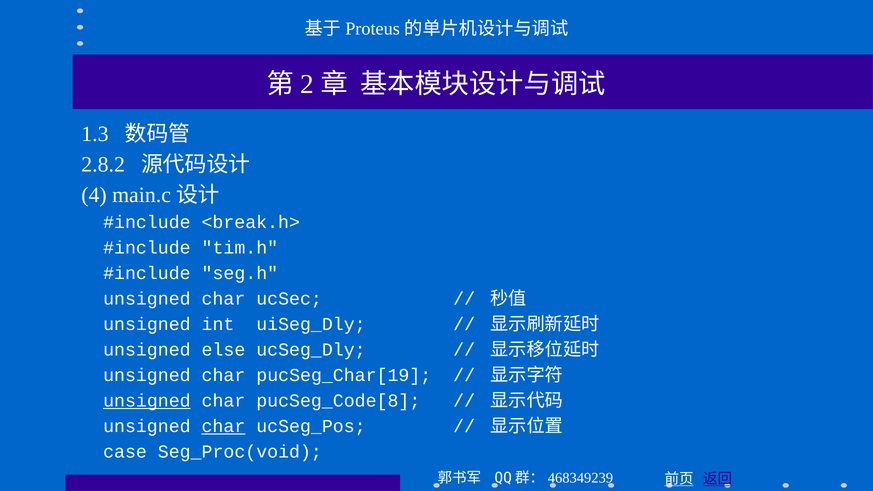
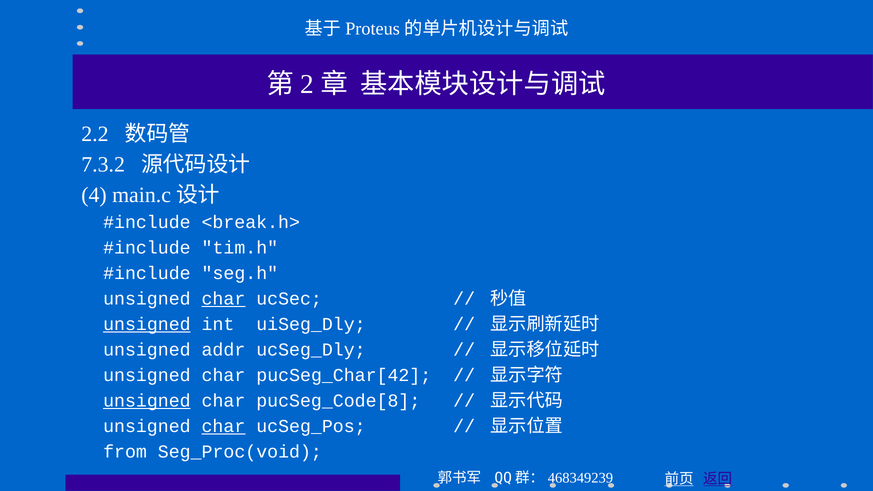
1.3: 1.3 -> 2.2
2.8.2: 2.8.2 -> 7.3.2
char at (223, 299) underline: none -> present
unsigned at (147, 324) underline: none -> present
else: else -> addr
pucSeg_Char[19: pucSeg_Char[19 -> pucSeg_Char[42
case: case -> from
